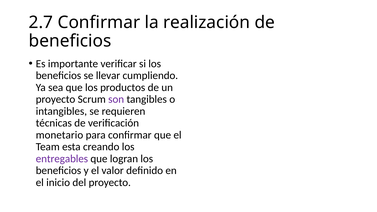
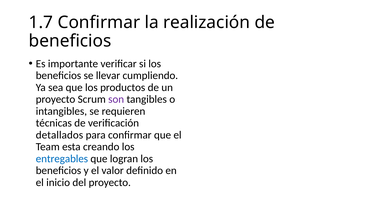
2.7: 2.7 -> 1.7
monetario: monetario -> detallados
entregables colour: purple -> blue
